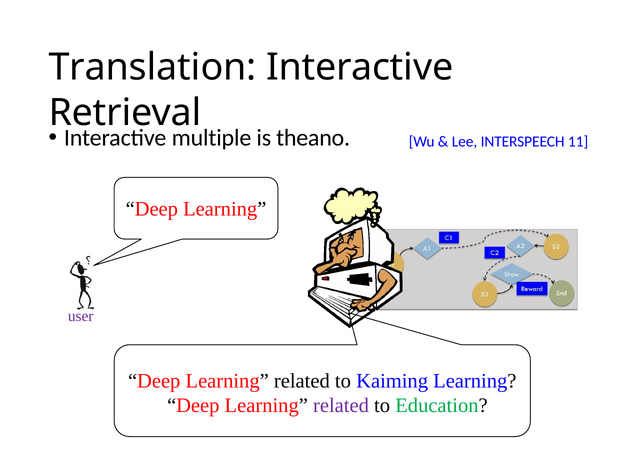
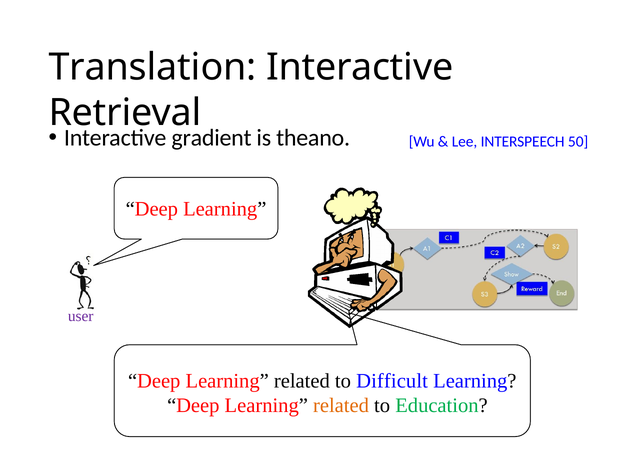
multiple: multiple -> gradient
11: 11 -> 50
Kaiming: Kaiming -> Difficult
related at (341, 405) colour: purple -> orange
